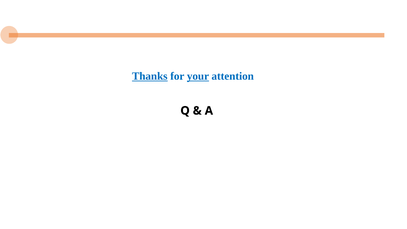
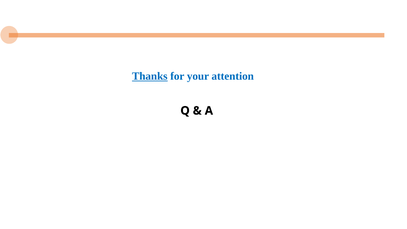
your underline: present -> none
